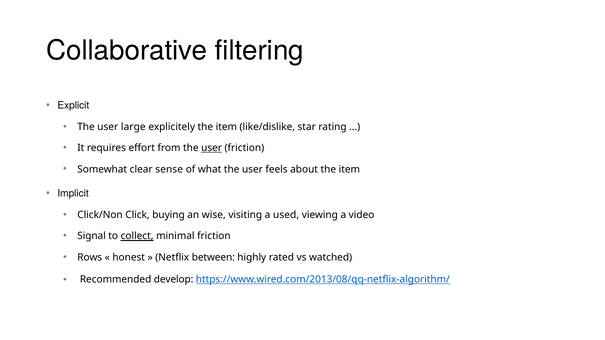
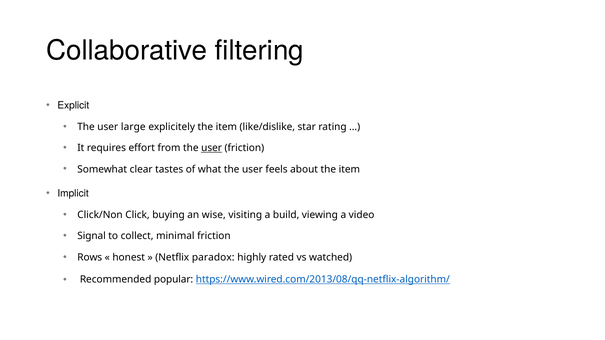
sense: sense -> tastes
used: used -> build
collect underline: present -> none
between: between -> paradox
develop: develop -> popular
